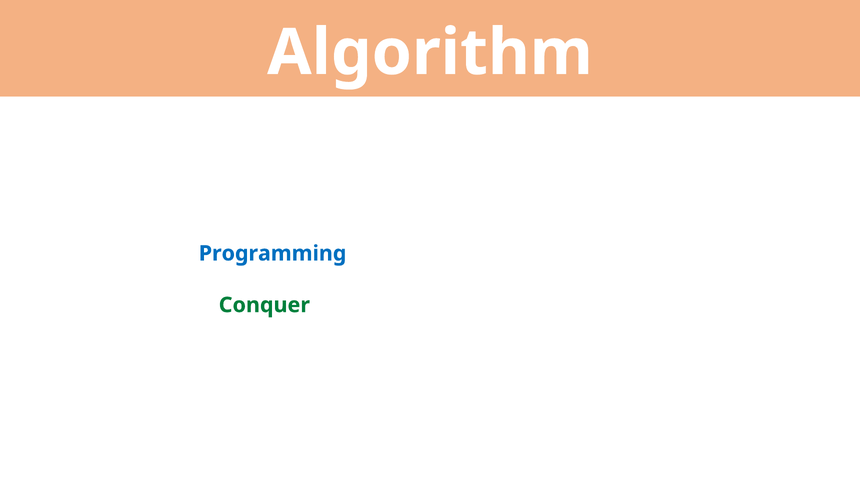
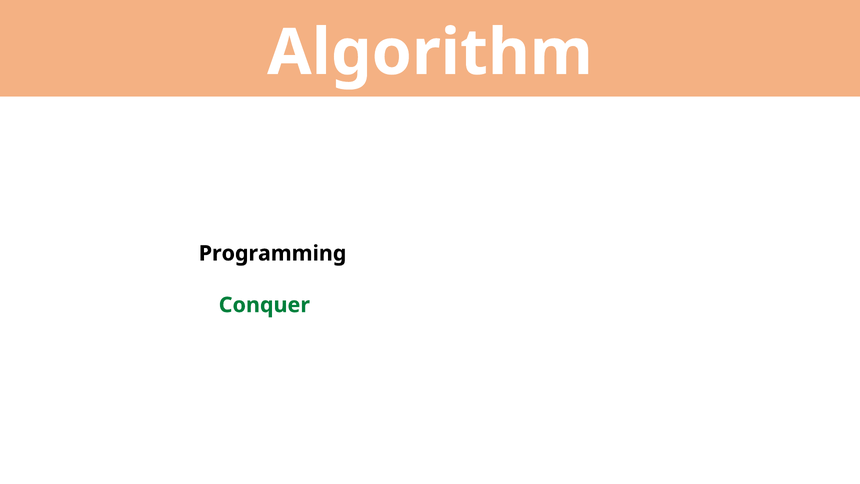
Programming colour: blue -> black
